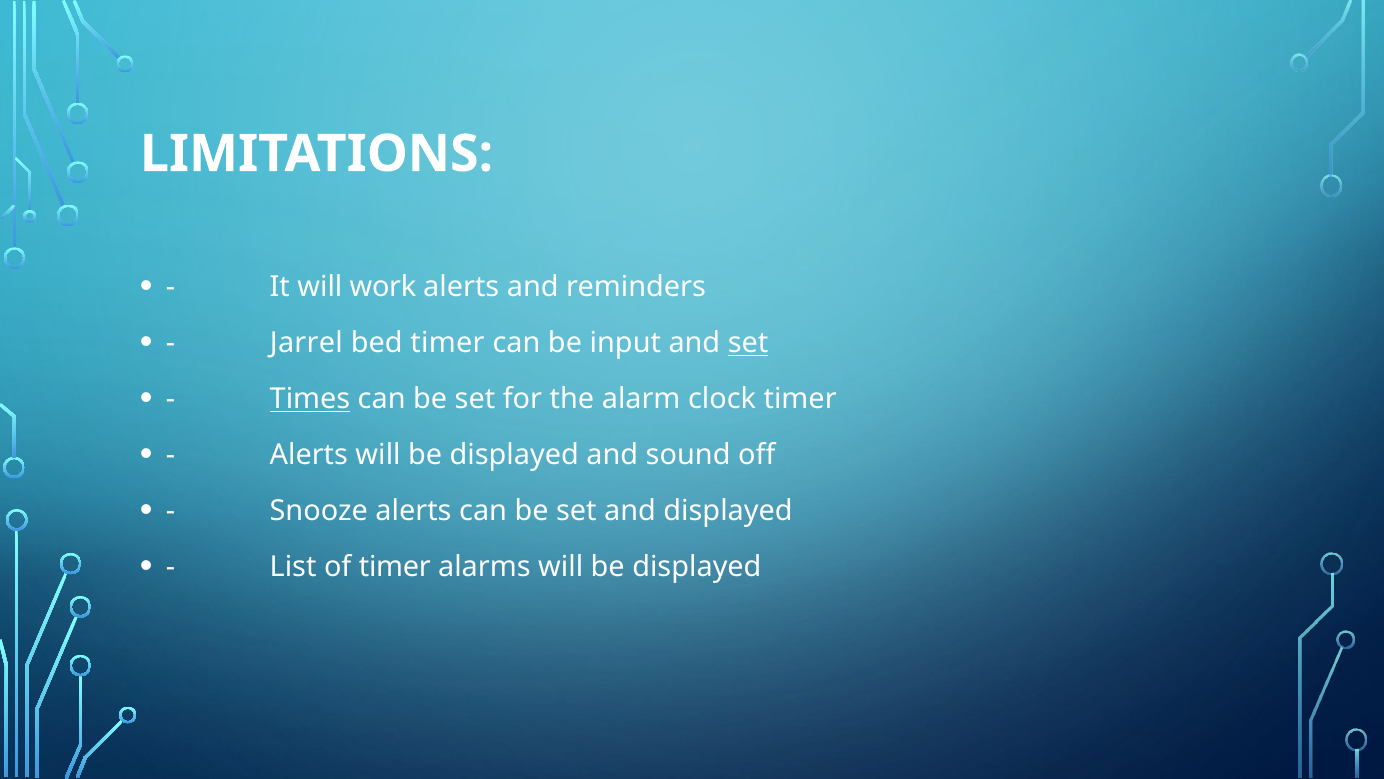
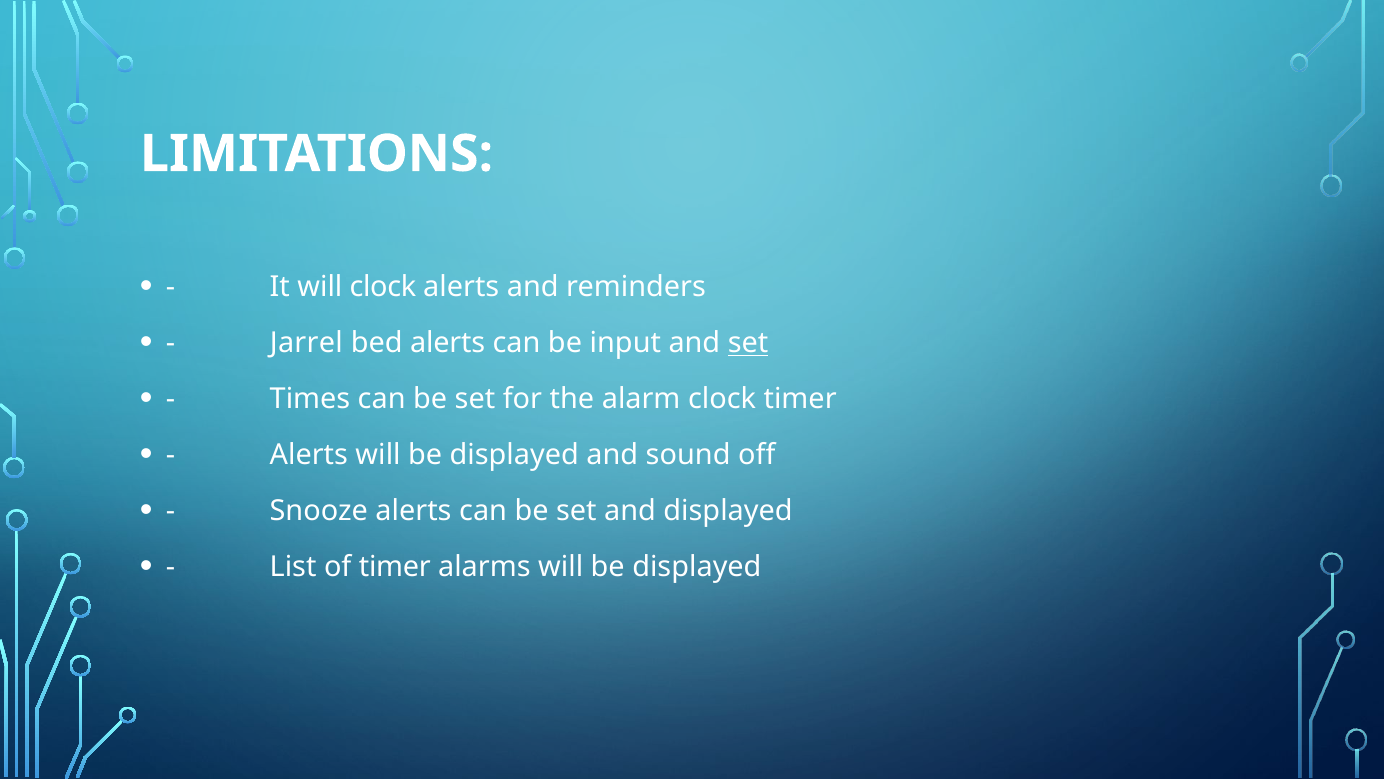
will work: work -> clock
bed timer: timer -> alerts
Times underline: present -> none
